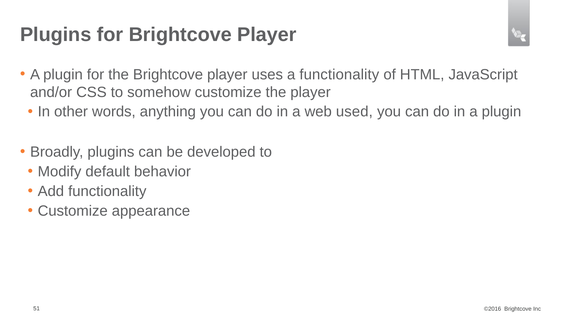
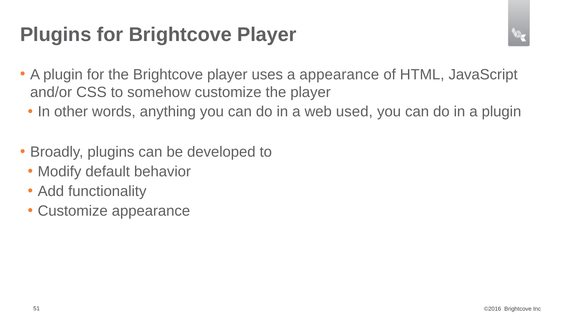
a functionality: functionality -> appearance
